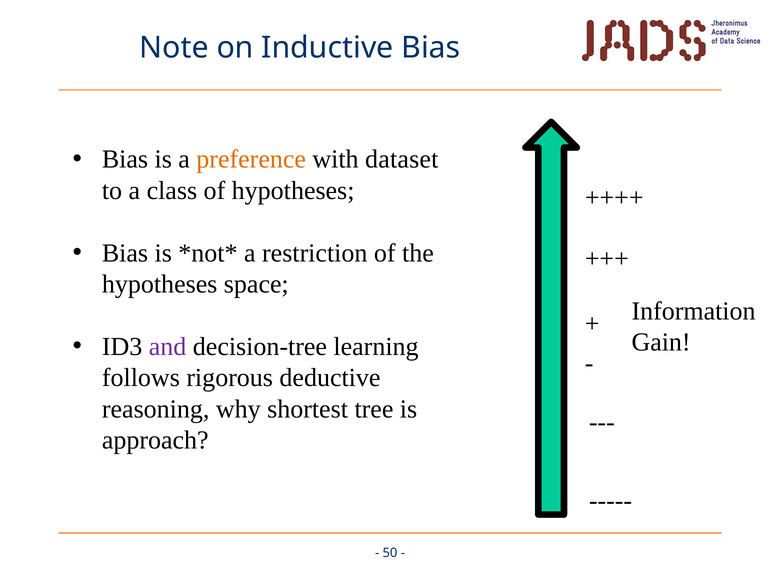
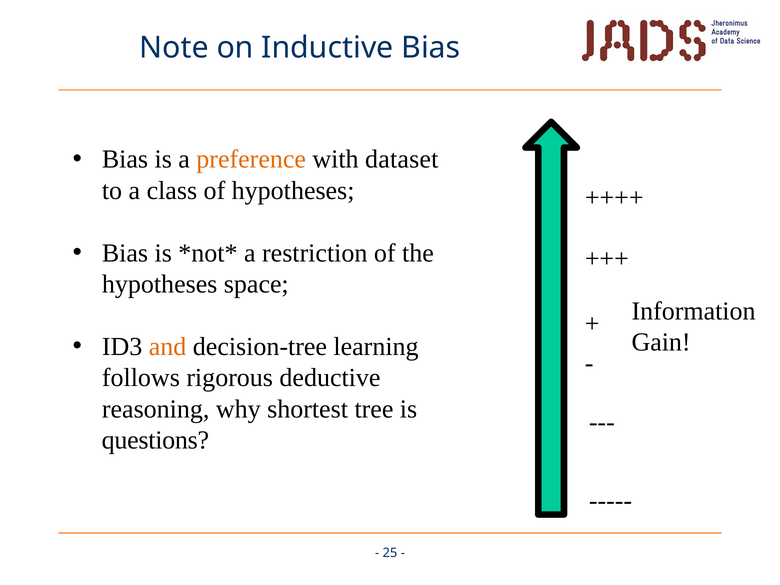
and colour: purple -> orange
approach: approach -> questions
50: 50 -> 25
